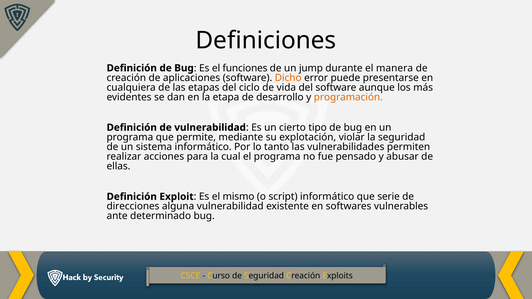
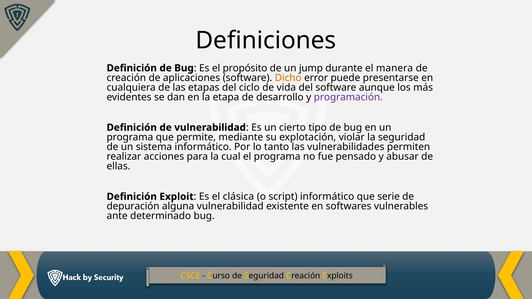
funciones: funciones -> propósito
programación colour: orange -> purple
mismo: mismo -> clásica
direcciones: direcciones -> depuración
